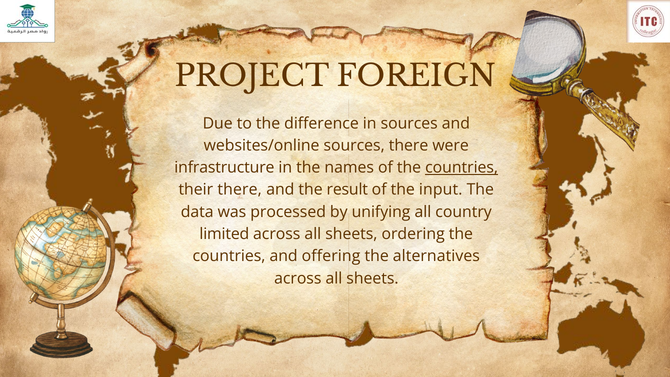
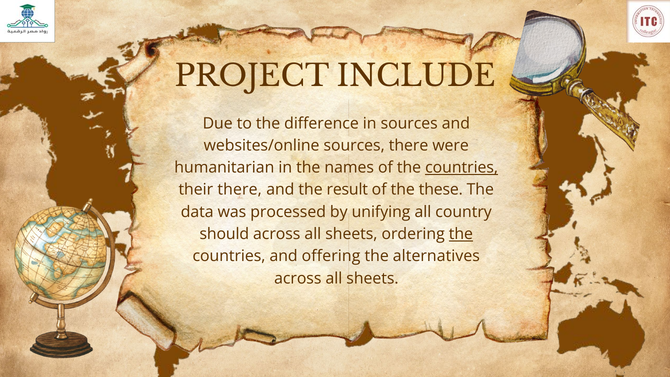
FOREIGN: FOREIGN -> INCLUDE
infrastructure: infrastructure -> humanitarian
input: input -> these
limited: limited -> should
the at (461, 234) underline: none -> present
